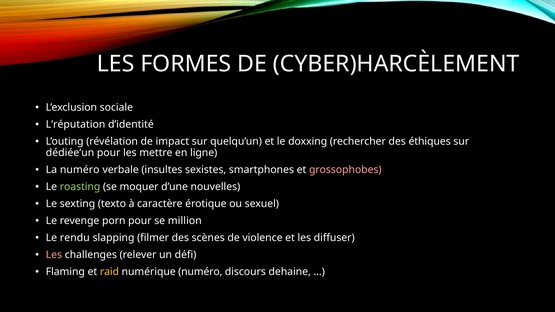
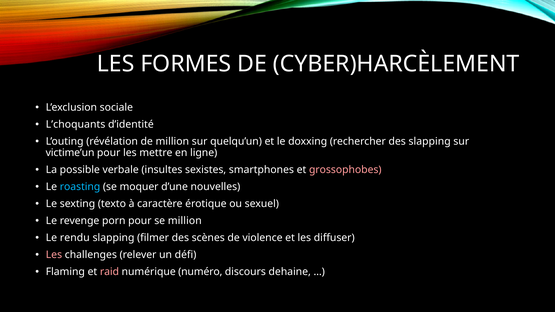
L’réputation: L’réputation -> L’choquants
de impact: impact -> million
des éthiques: éthiques -> slapping
dédiée’un: dédiée’un -> victime’un
La numéro: numéro -> possible
roasting colour: light green -> light blue
raid colour: yellow -> pink
